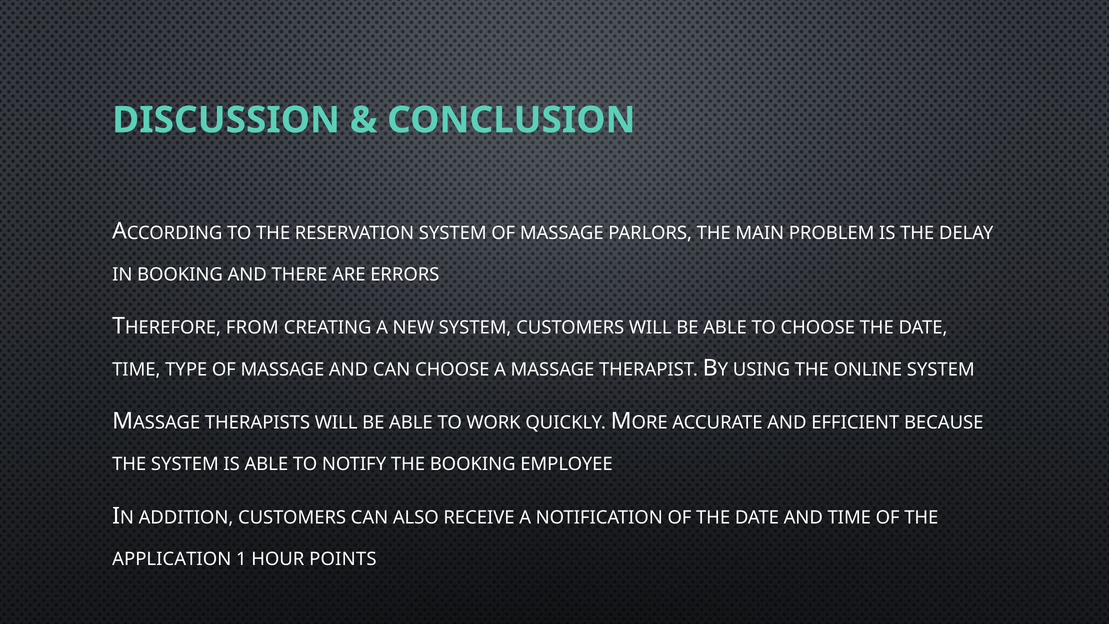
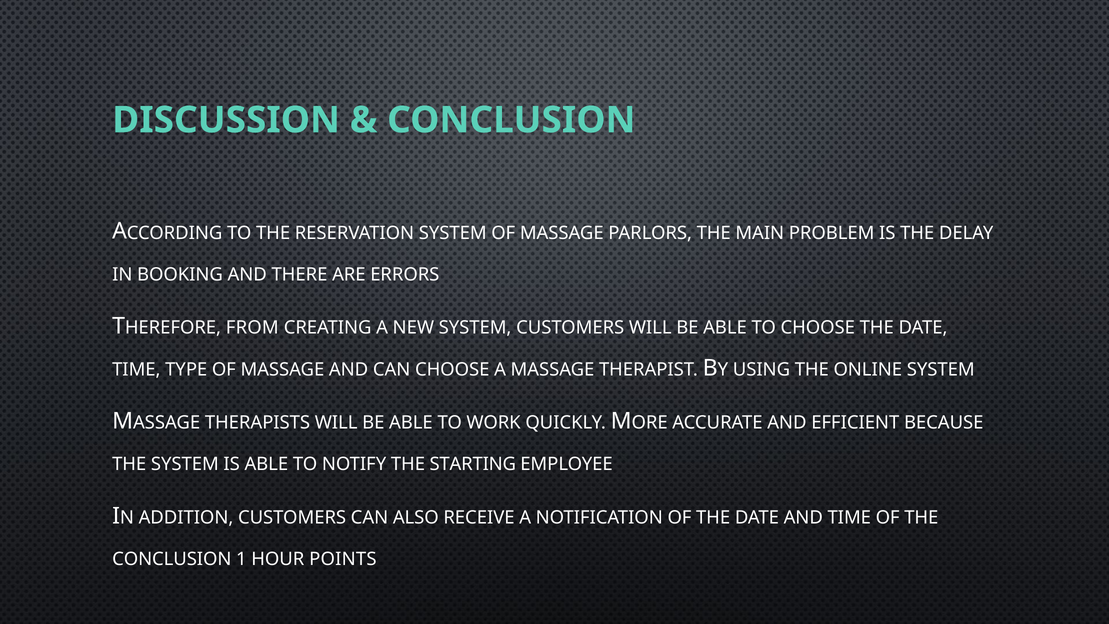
THE BOOKING: BOOKING -> STARTING
APPLICATION at (172, 559): APPLICATION -> CONCLUSION
